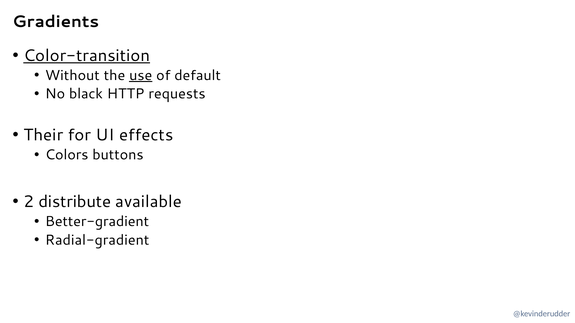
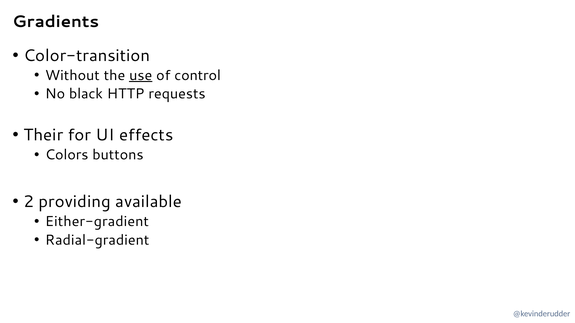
Color-transition underline: present -> none
default: default -> control
distribute: distribute -> providing
Better-gradient: Better-gradient -> Either-gradient
